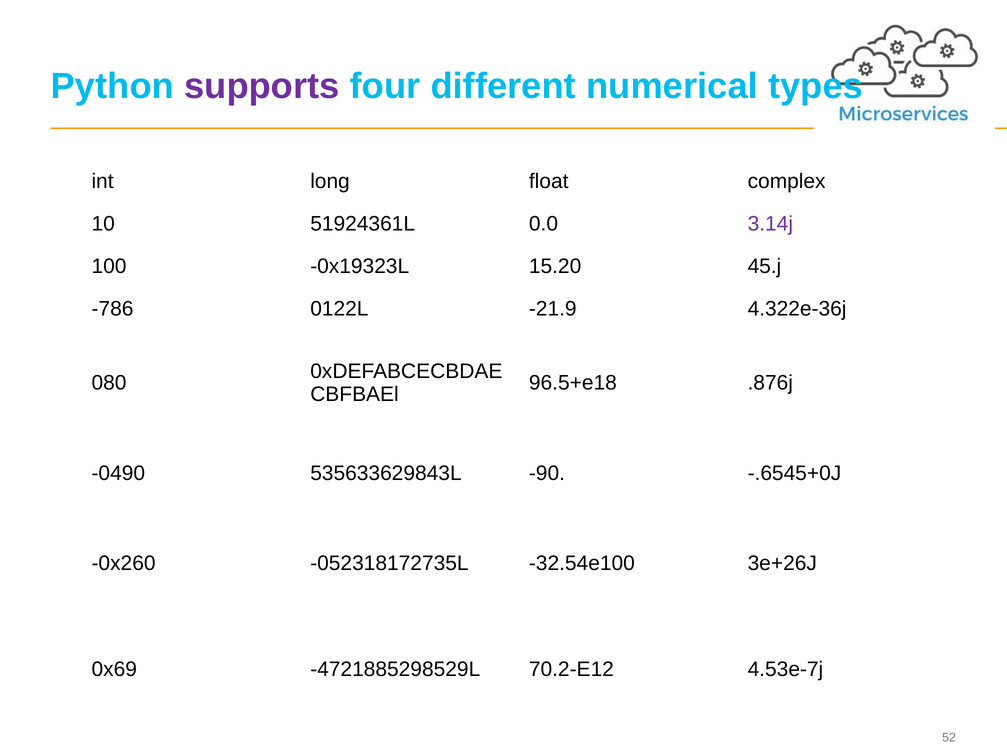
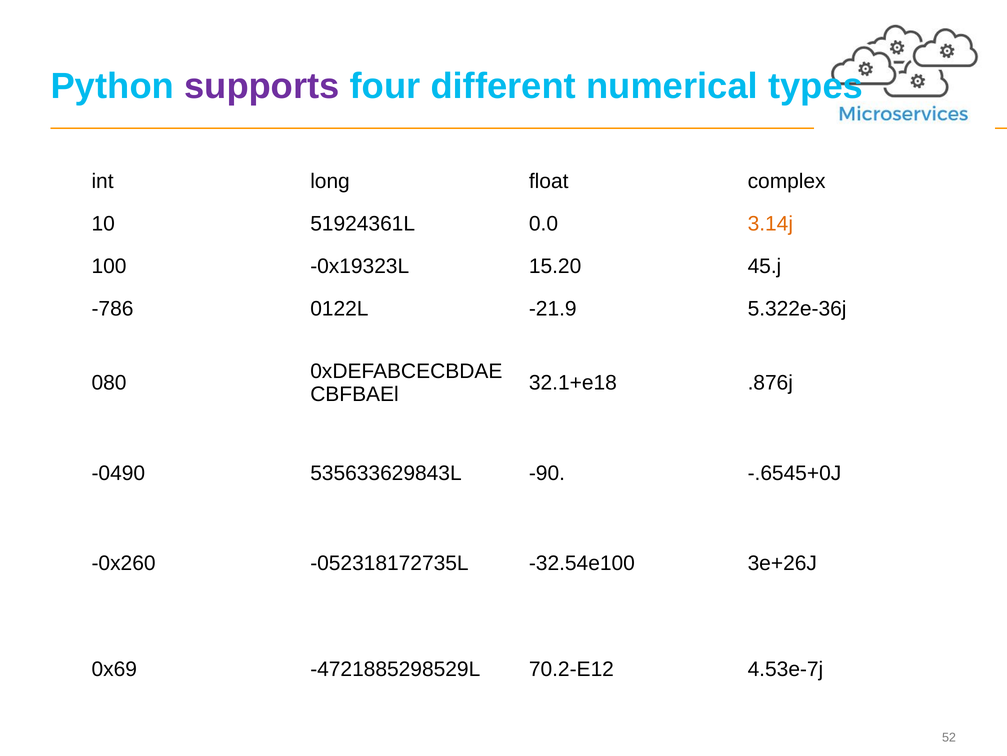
3.14j colour: purple -> orange
4.322e-36j: 4.322e-36j -> 5.322e-36j
96.5+e18: 96.5+e18 -> 32.1+e18
